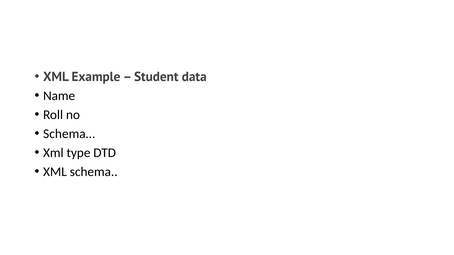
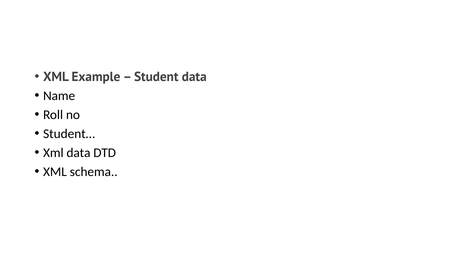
Schema…: Schema… -> Student…
Xml type: type -> data
